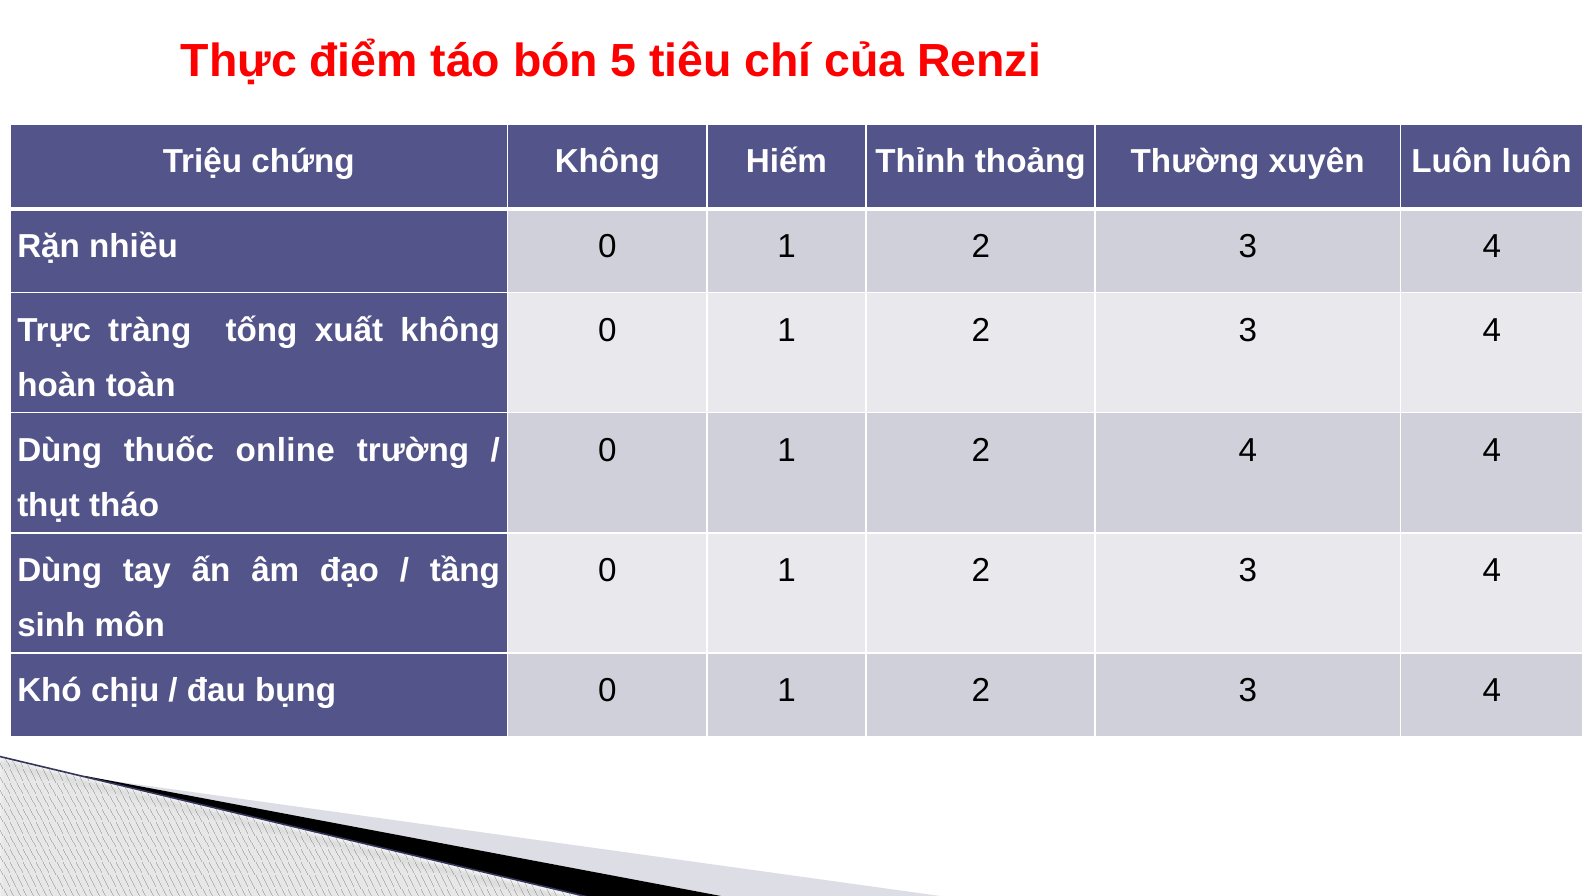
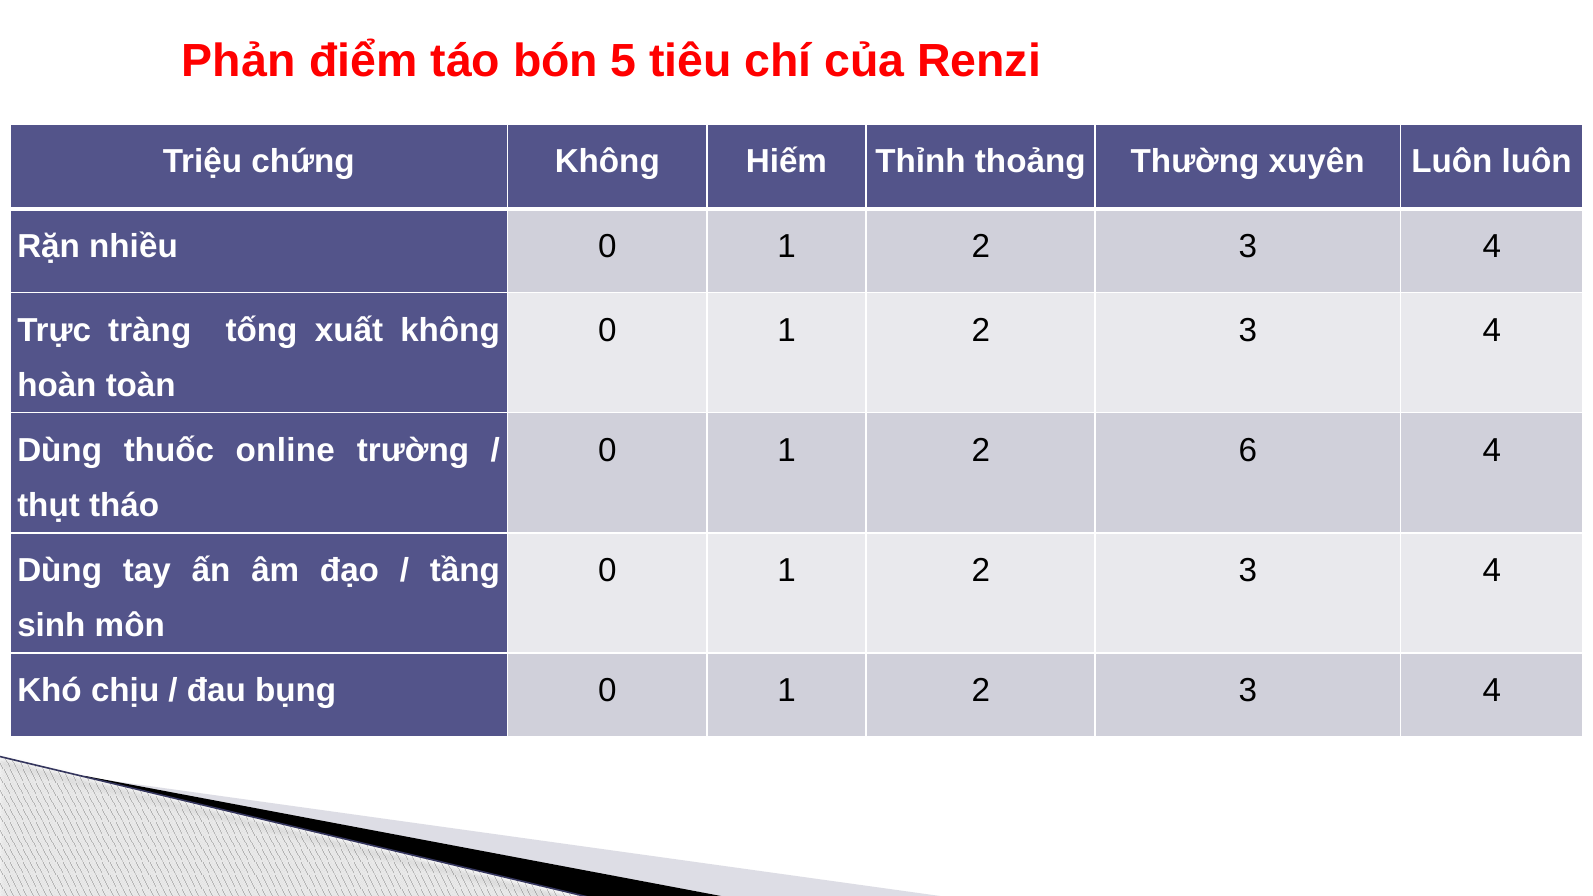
Thực: Thực -> Phản
2 4: 4 -> 6
